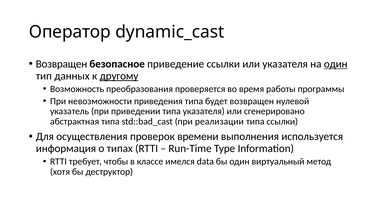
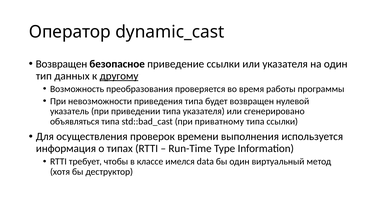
один at (336, 64) underline: present -> none
абстрактная: абстрактная -> объявляться
реализации: реализации -> приватному
